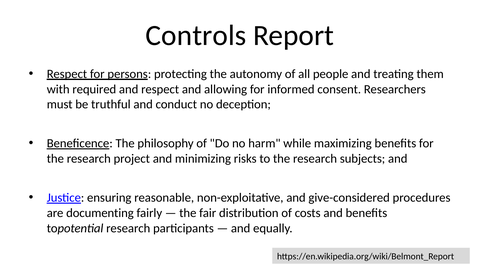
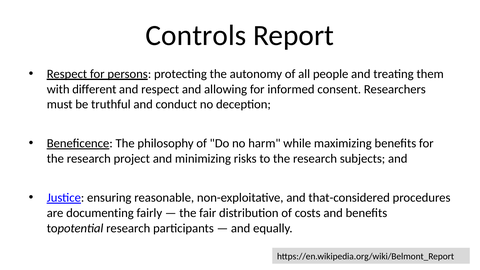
required: required -> different
give-considered: give-considered -> that-considered
